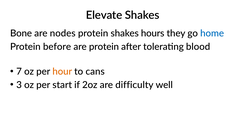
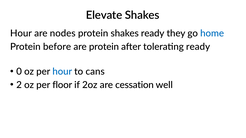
Bone at (21, 33): Bone -> Hour
shakes hours: hours -> ready
tolerating blood: blood -> ready
7: 7 -> 0
hour at (62, 72) colour: orange -> blue
3: 3 -> 2
start: start -> floor
difficulty: difficulty -> cessation
